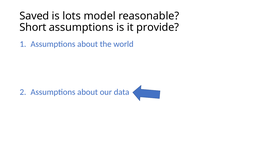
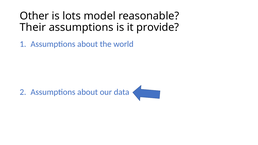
Saved: Saved -> Other
Short: Short -> Their
